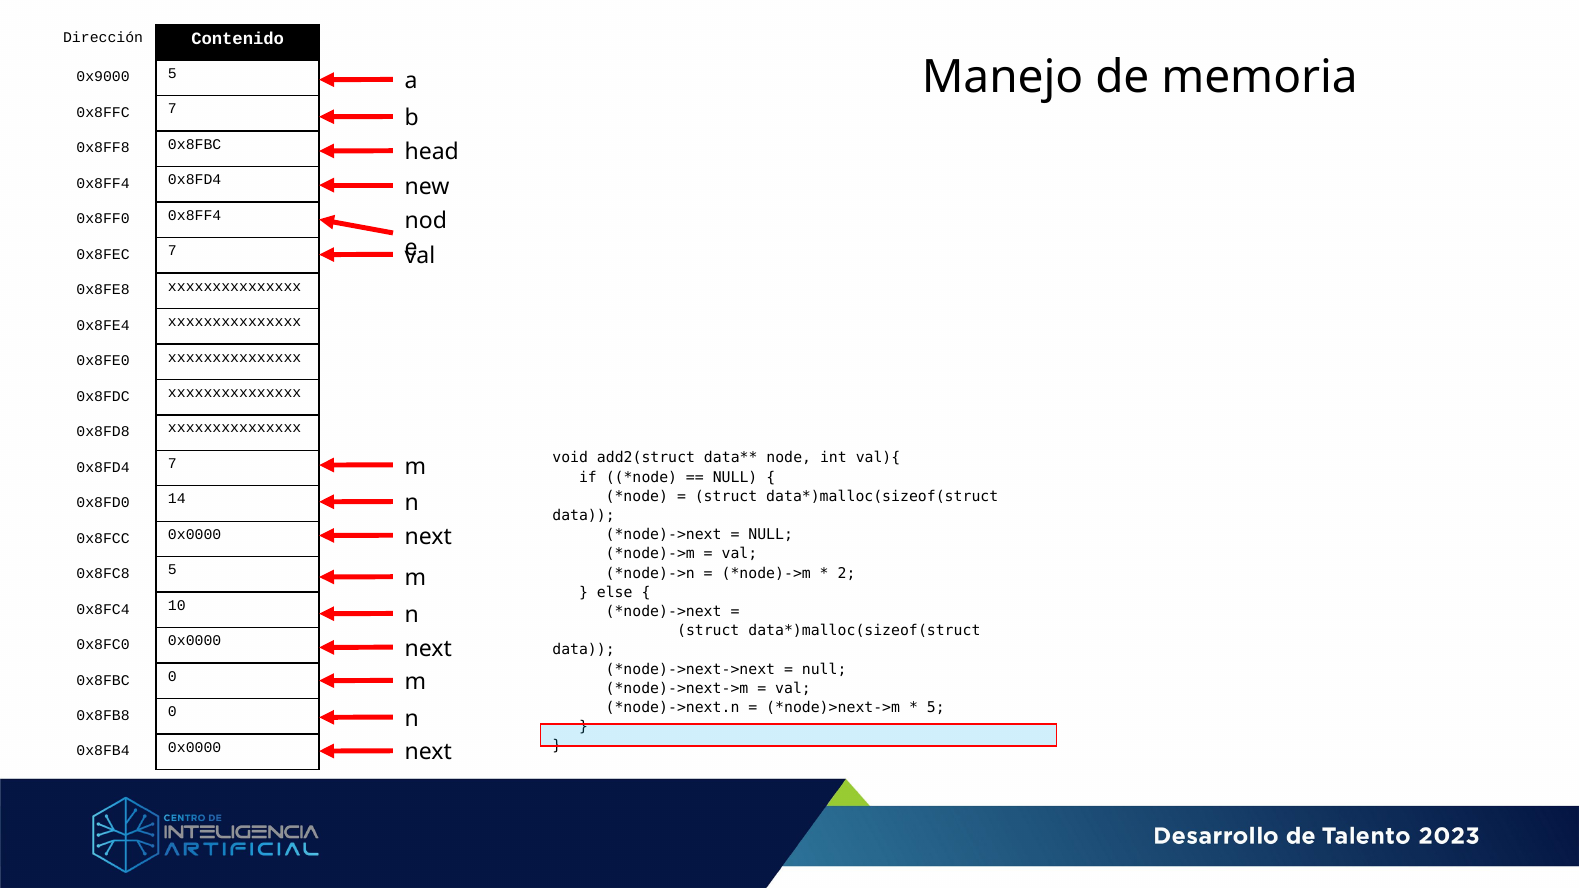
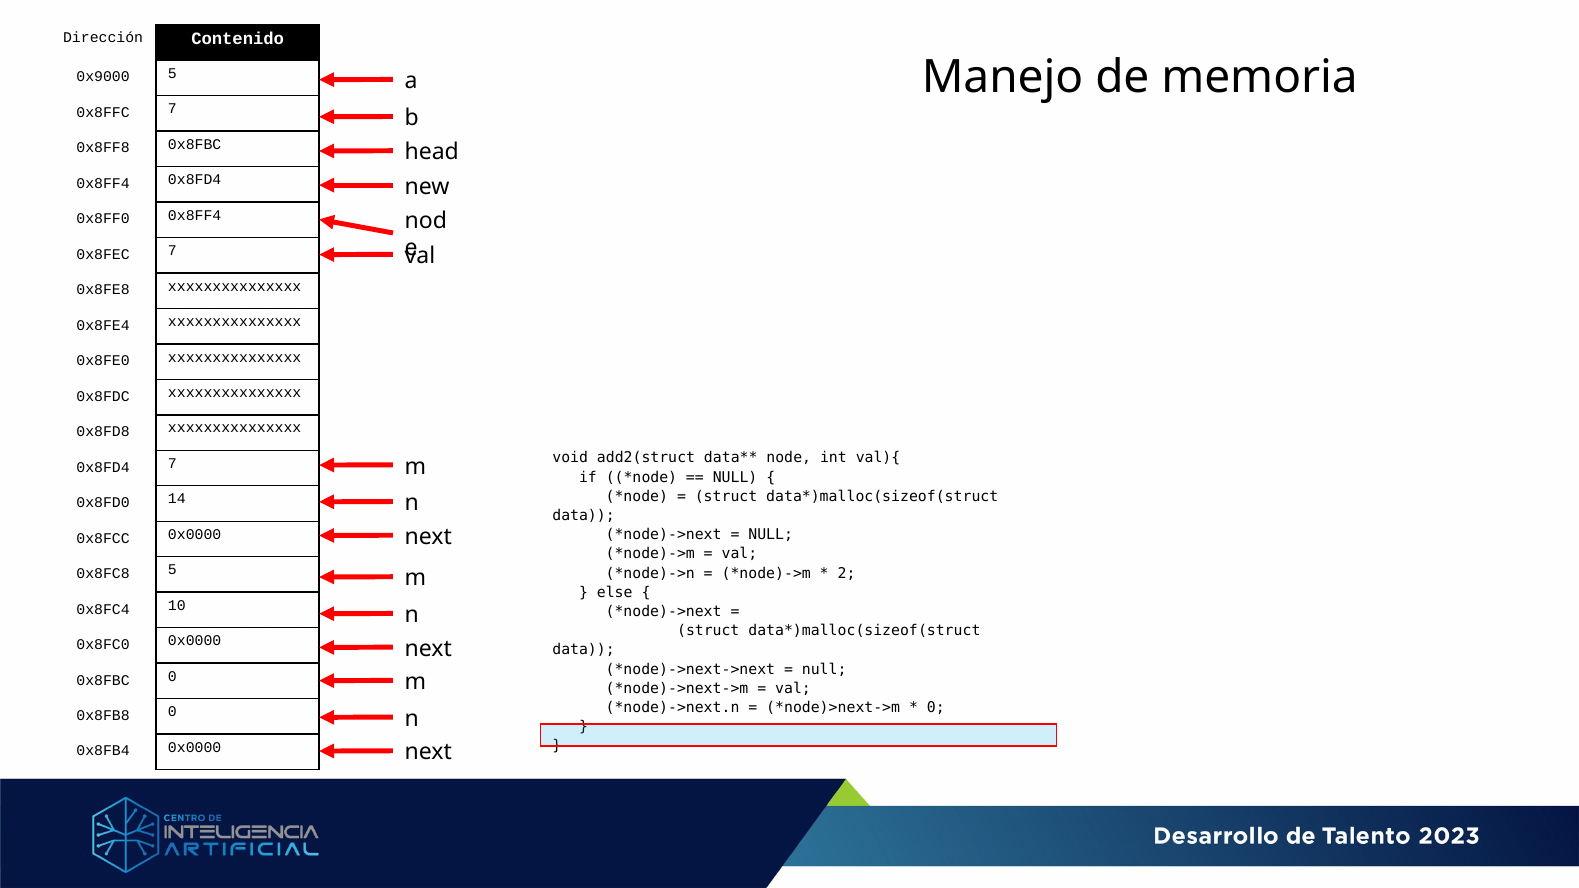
5 at (936, 708): 5 -> 0
